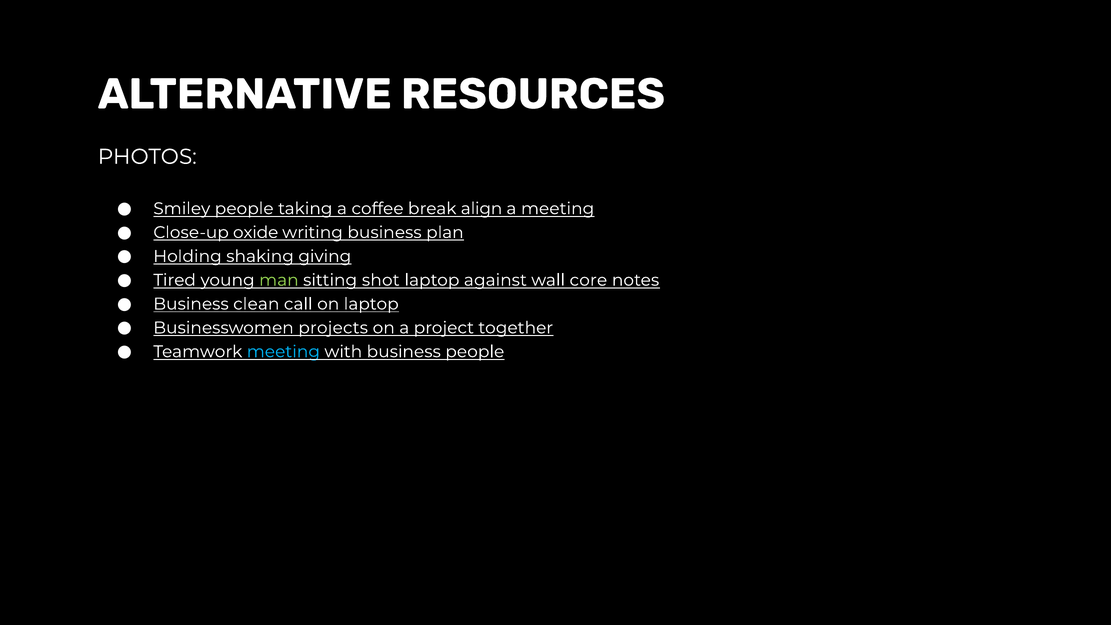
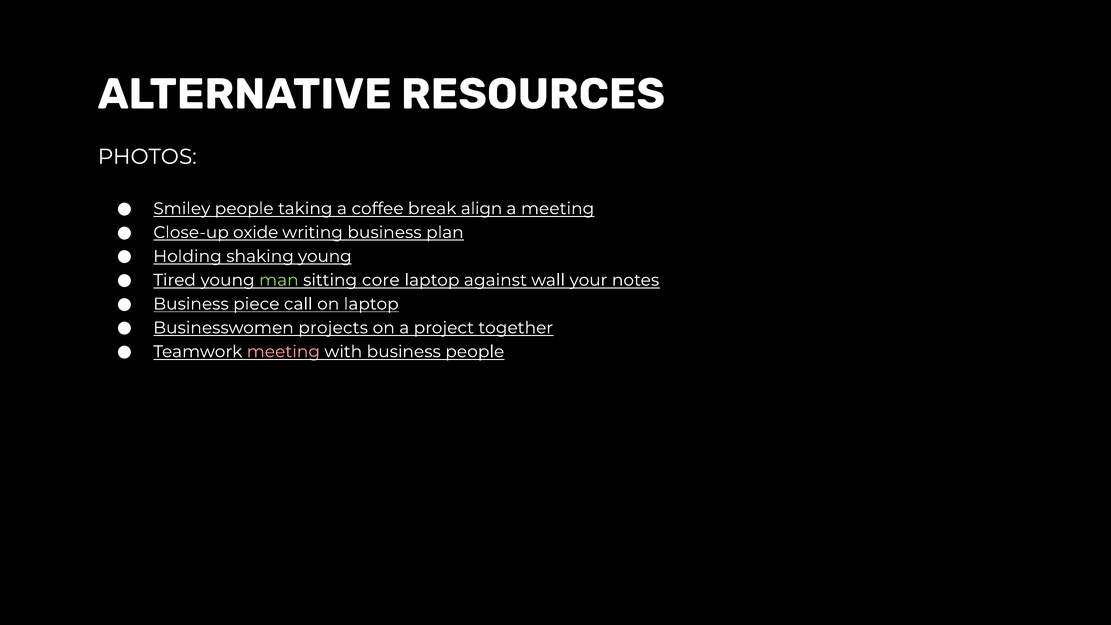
shaking giving: giving -> young
shot: shot -> core
core: core -> your
clean: clean -> piece
meeting at (283, 352) colour: light blue -> pink
